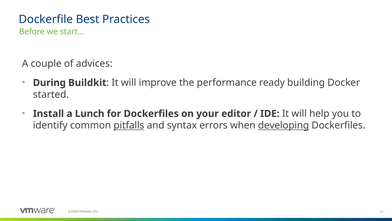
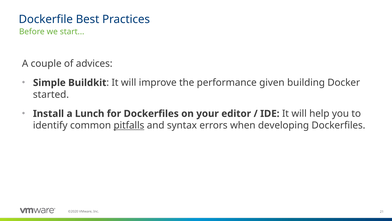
During: During -> Simple
ready: ready -> given
developing underline: present -> none
